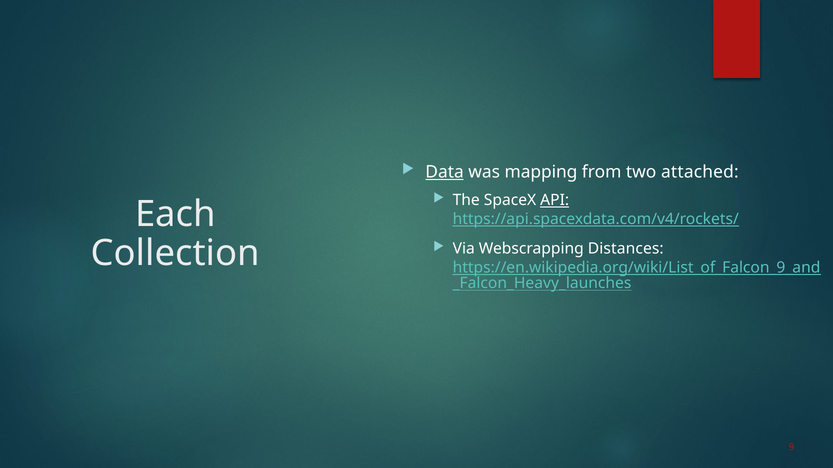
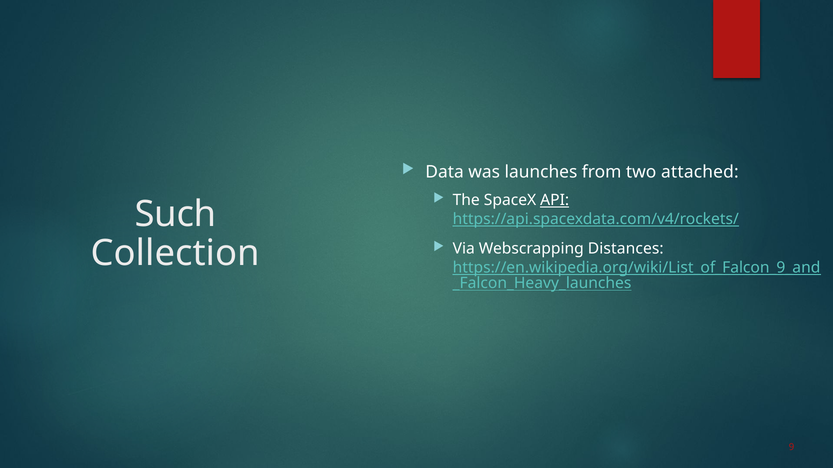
Data underline: present -> none
mapping: mapping -> launches
Each: Each -> Such
